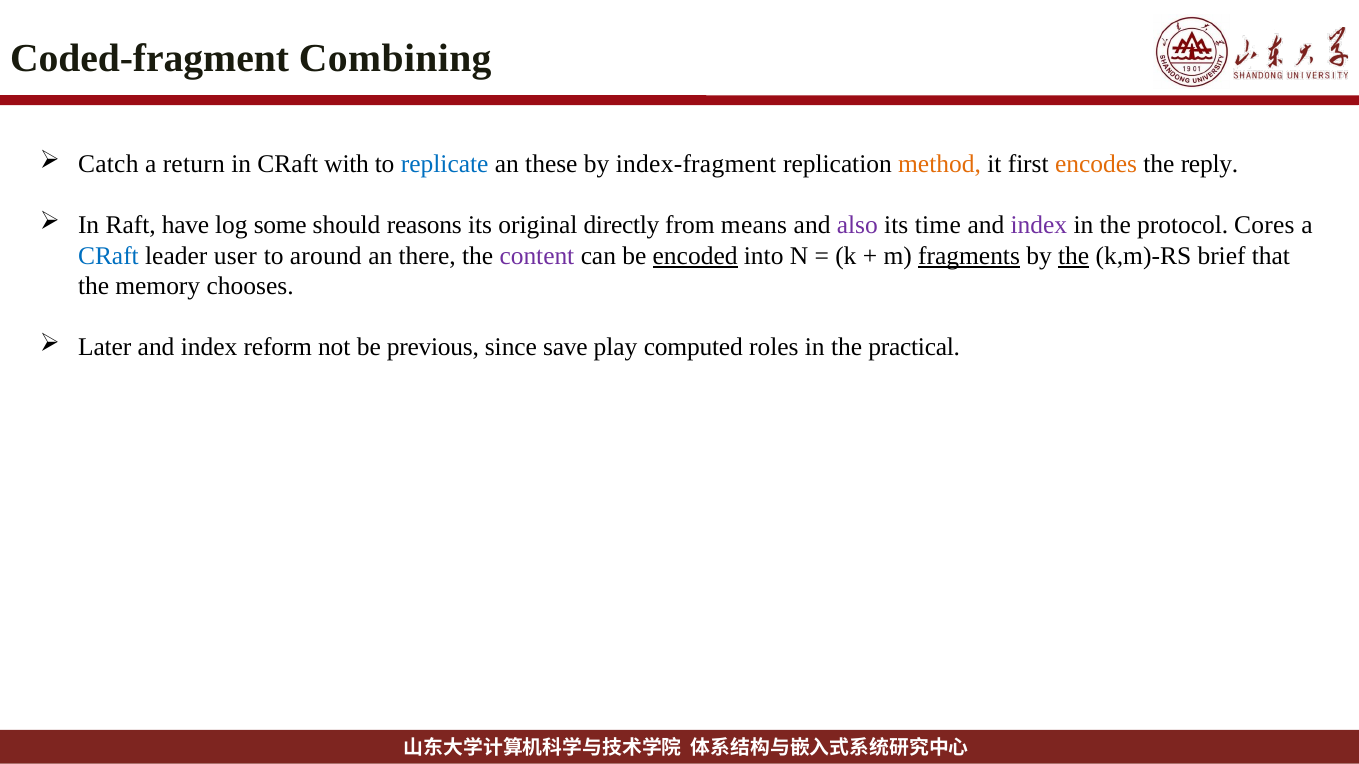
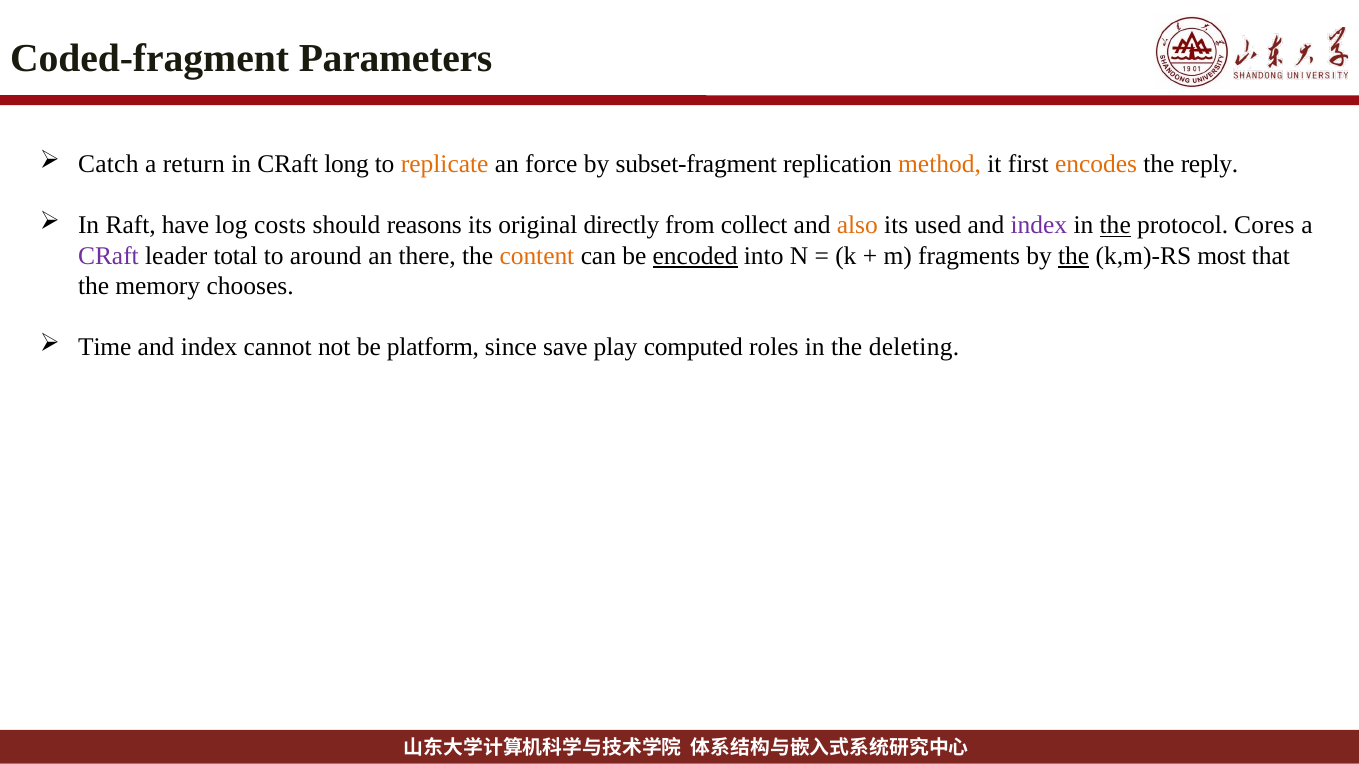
Combining: Combining -> Parameters
with: with -> long
replicate colour: blue -> orange
these: these -> force
index-fragment: index-fragment -> subset-fragment
some: some -> costs
means: means -> collect
also colour: purple -> orange
time: time -> used
the at (1115, 225) underline: none -> present
CRaft at (108, 256) colour: blue -> purple
user: user -> total
content colour: purple -> orange
fragments underline: present -> none
brief: brief -> most
Later: Later -> Time
reform: reform -> cannot
previous: previous -> platform
practical: practical -> deleting
